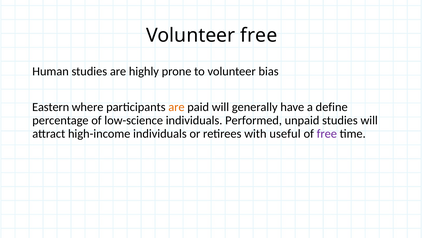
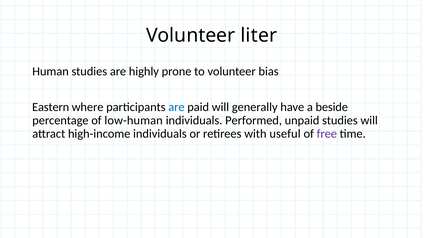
Volunteer free: free -> liter
are at (176, 107) colour: orange -> blue
define: define -> beside
low-science: low-science -> low-human
